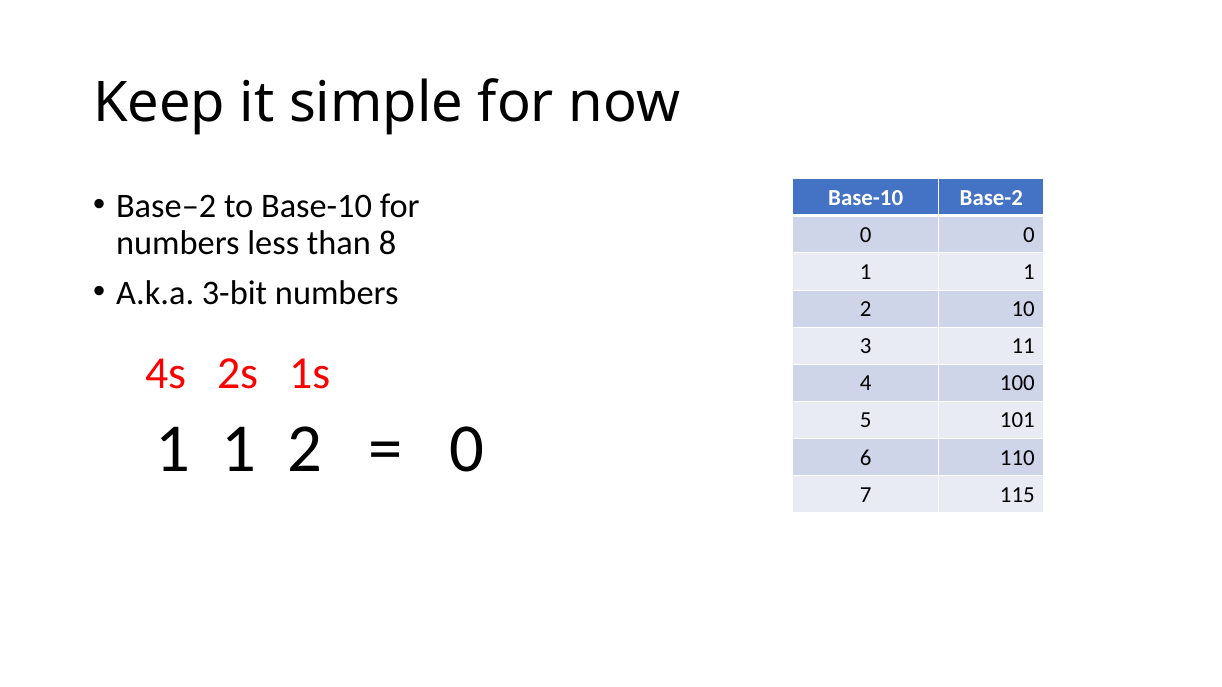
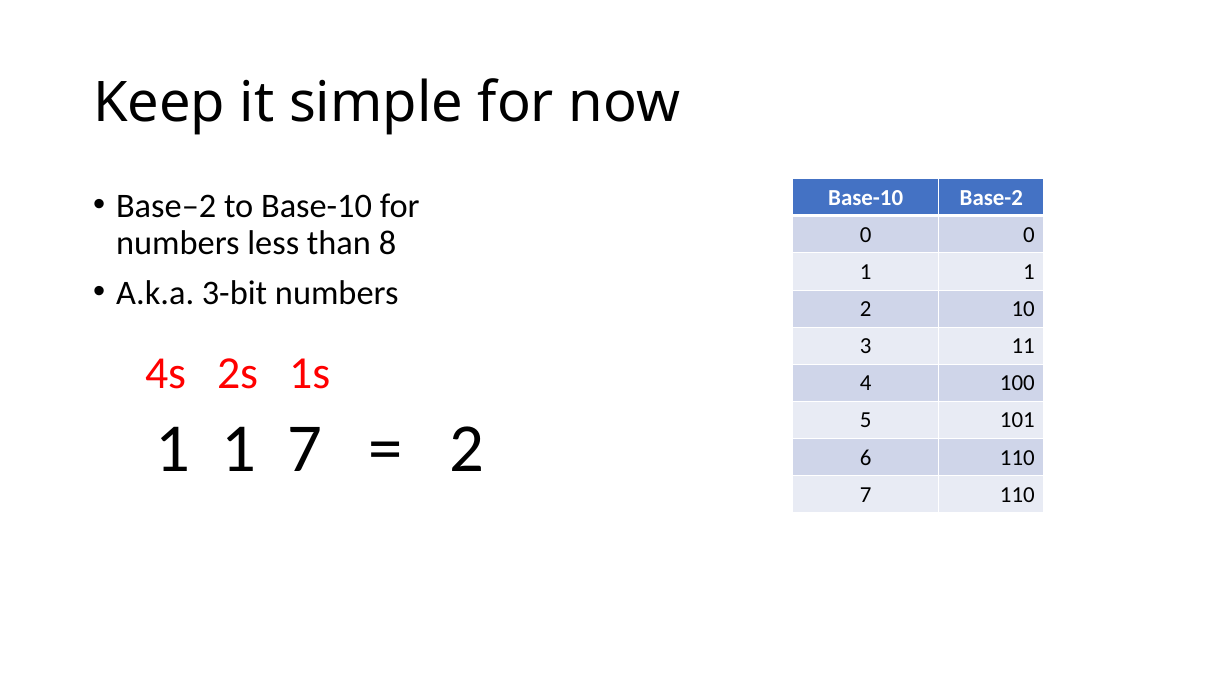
2 at (305, 449): 2 -> 7
0 at (466, 449): 0 -> 2
7 115: 115 -> 110
